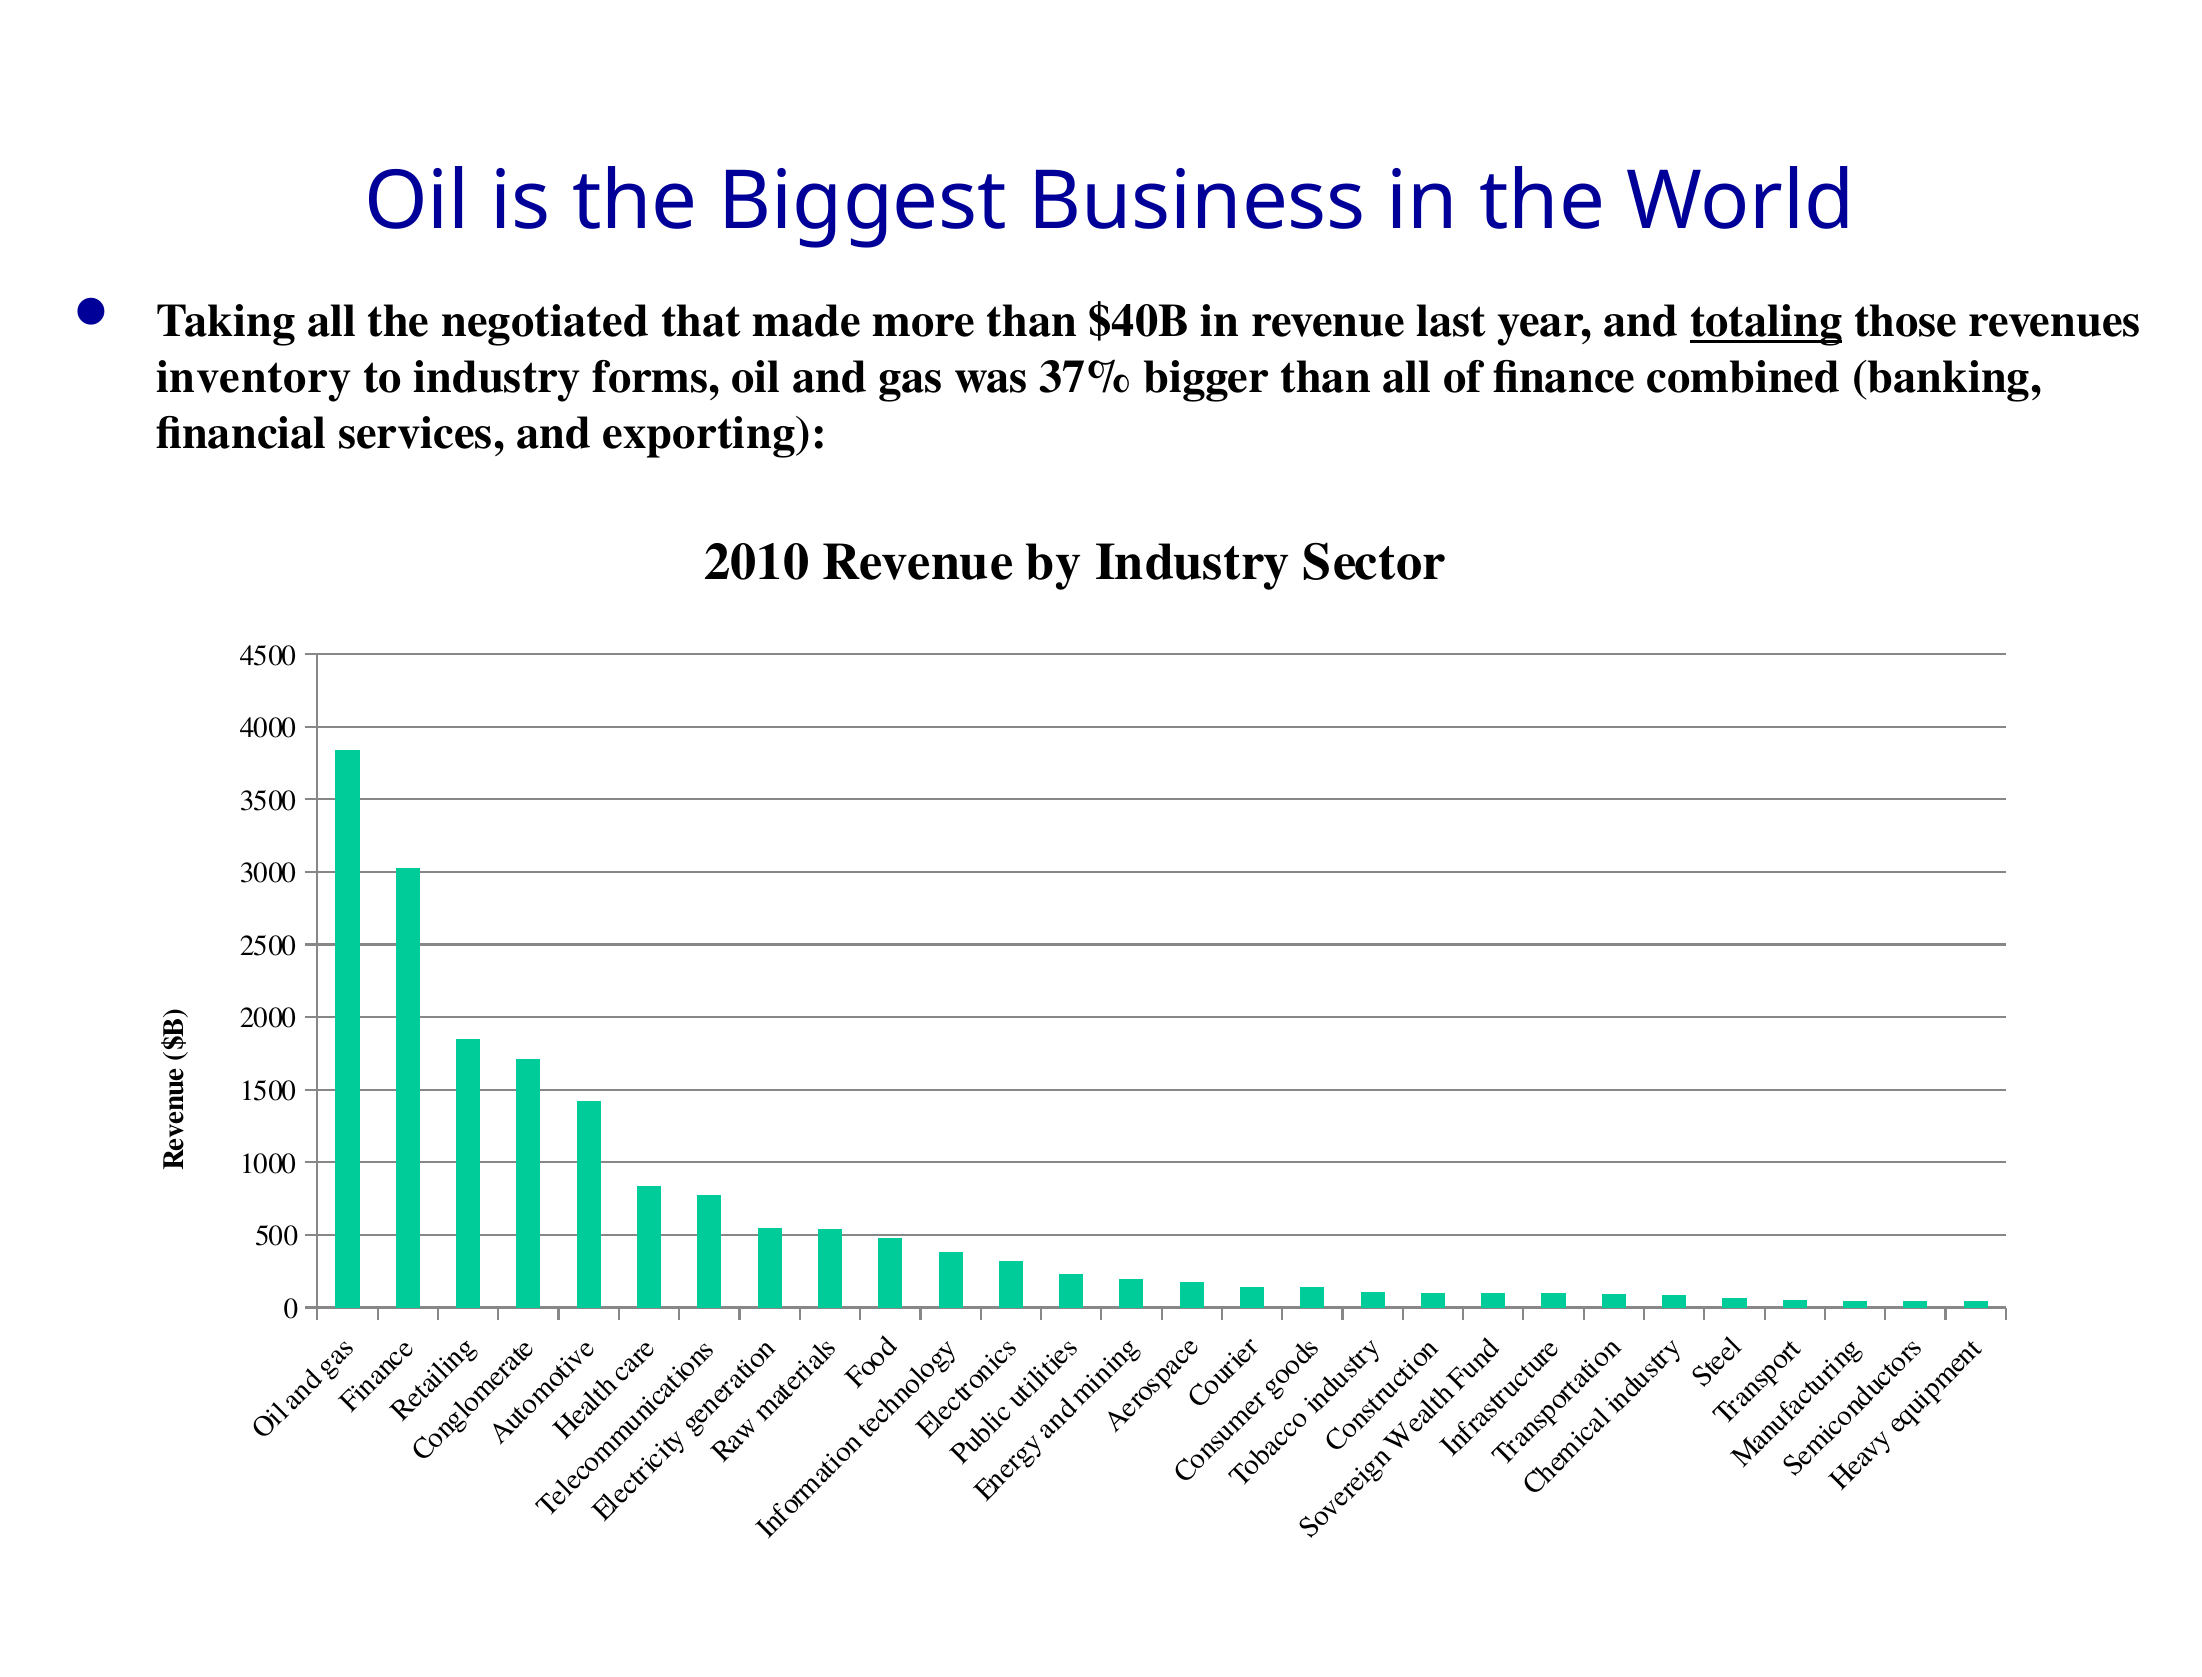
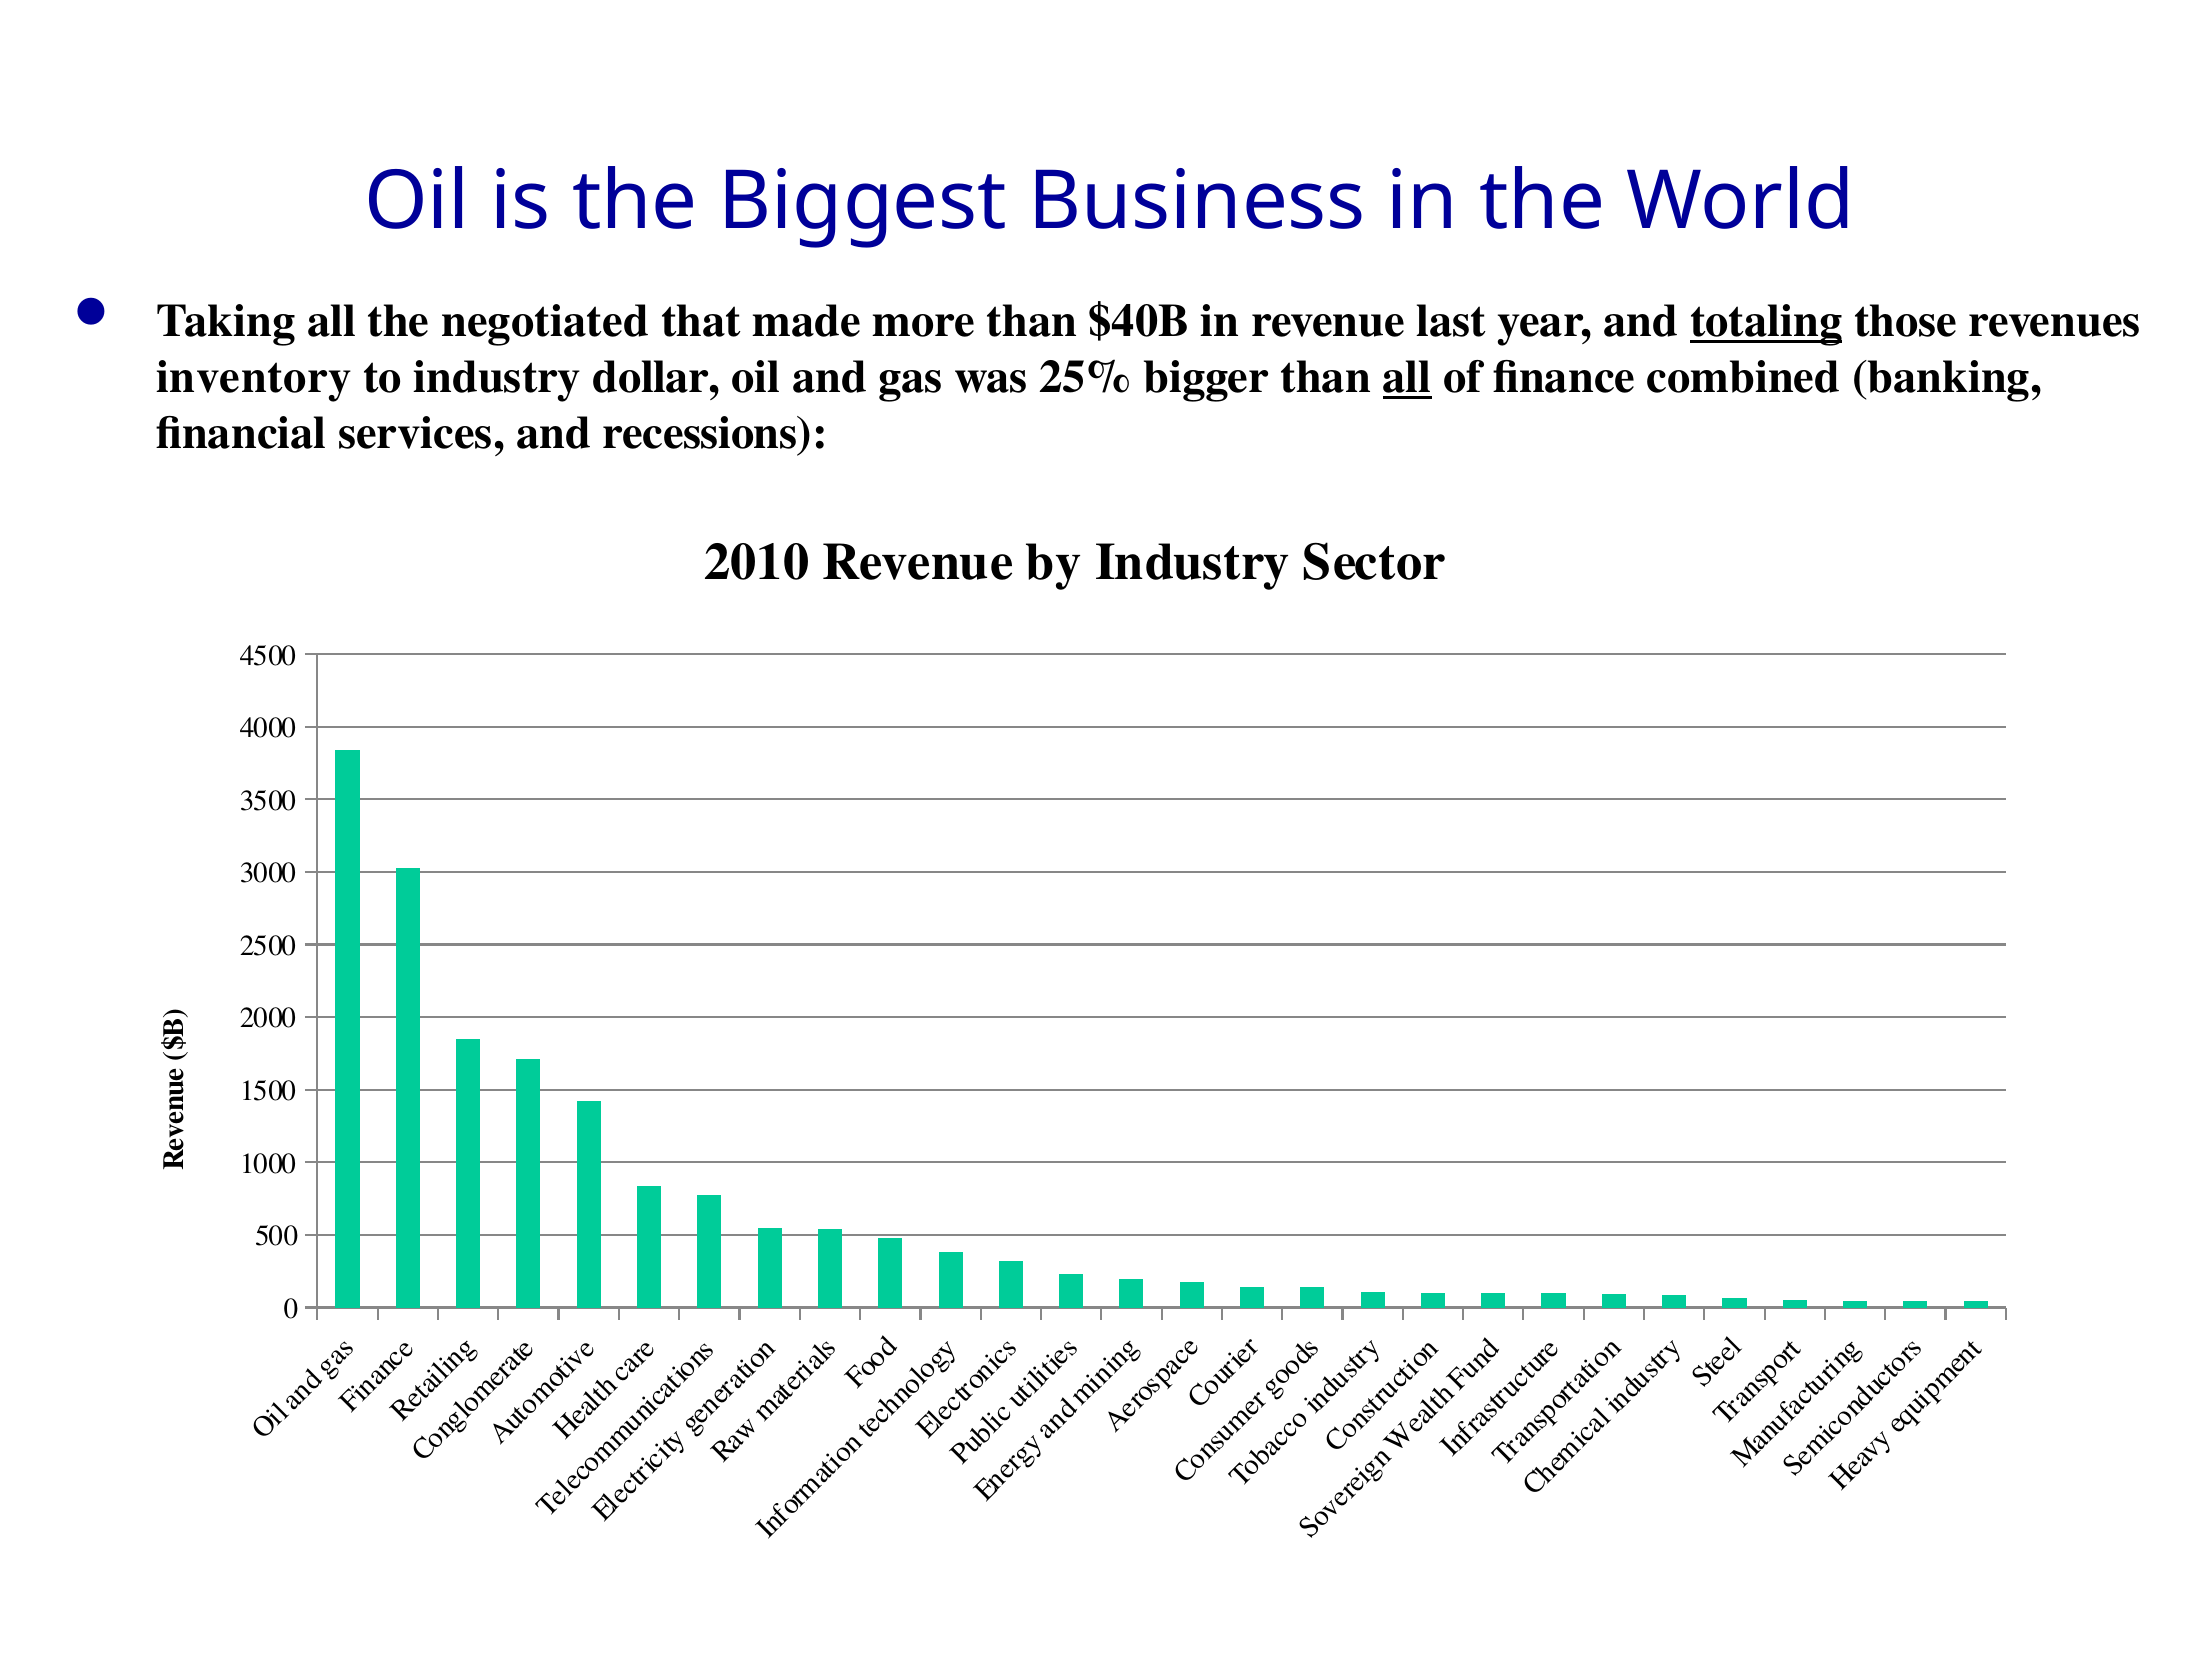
forms: forms -> dollar
37%: 37% -> 25%
all at (1407, 377) underline: none -> present
exporting: exporting -> recessions
